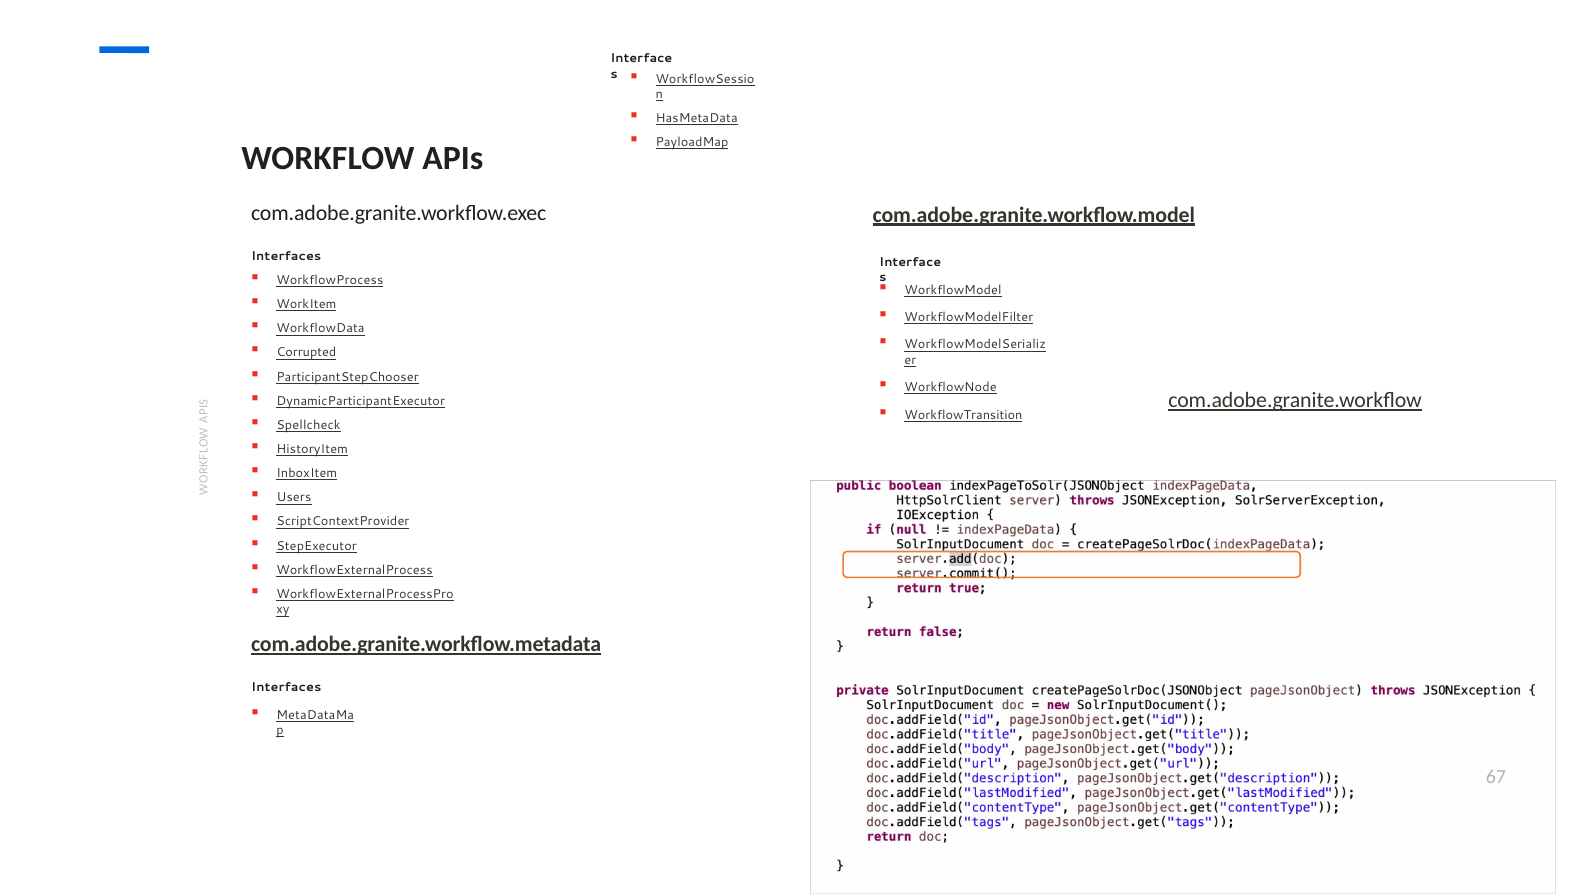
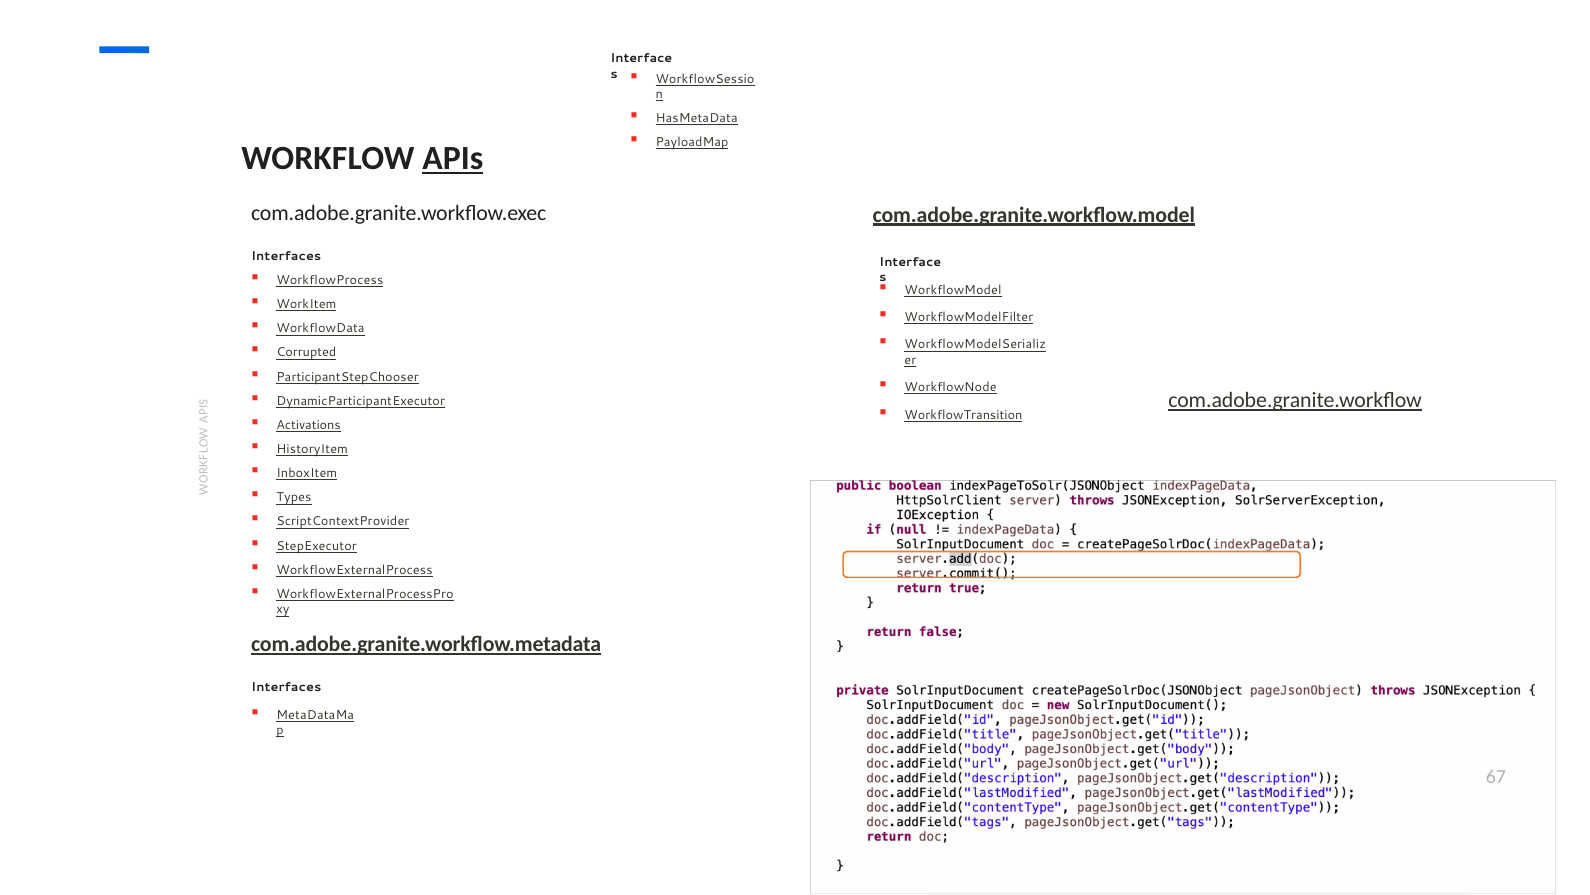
APIs underline: none -> present
Spellcheck: Spellcheck -> Activations
Users: Users -> Types
